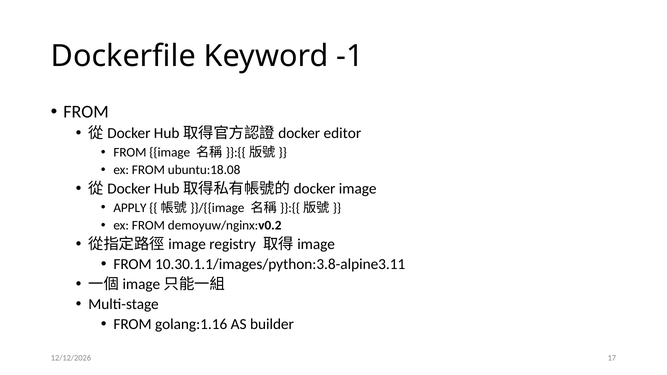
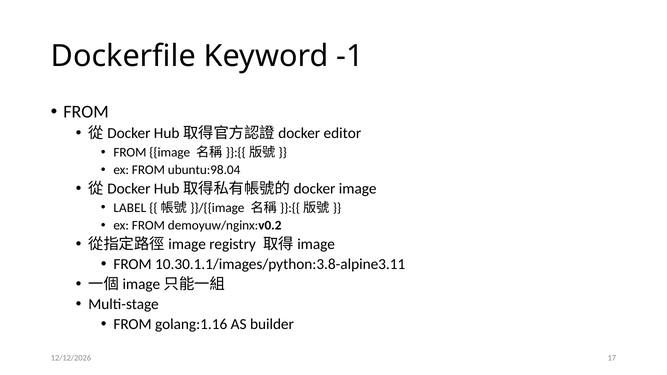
ubuntu:18.08: ubuntu:18.08 -> ubuntu:98.04
APPLY: APPLY -> LABEL
